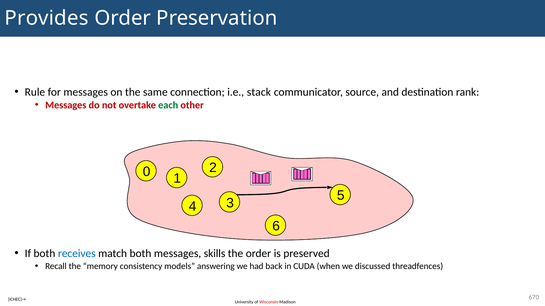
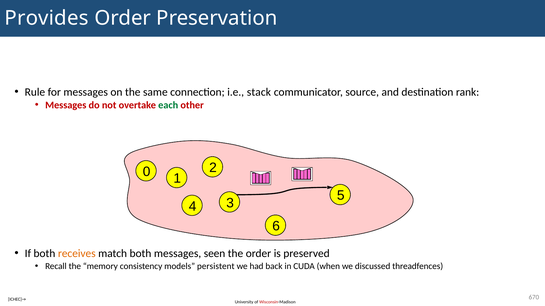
receives colour: blue -> orange
skills: skills -> seen
answering: answering -> persistent
